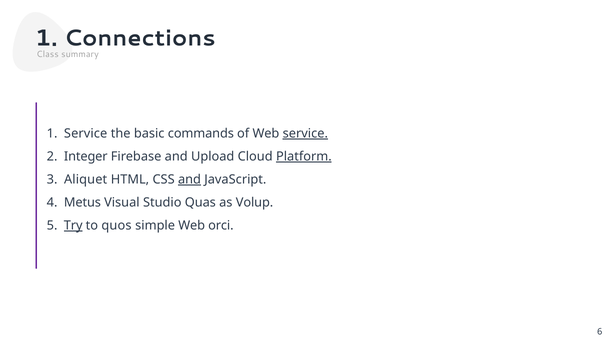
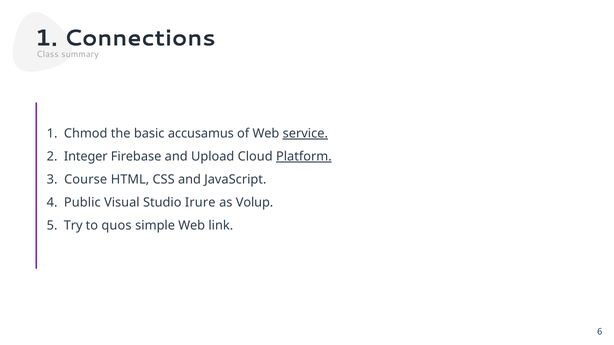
1 Service: Service -> Chmod
commands: commands -> accusamus
Aliquet: Aliquet -> Course
and at (189, 180) underline: present -> none
Metus: Metus -> Public
Quas: Quas -> Irure
Try underline: present -> none
orci: orci -> link
